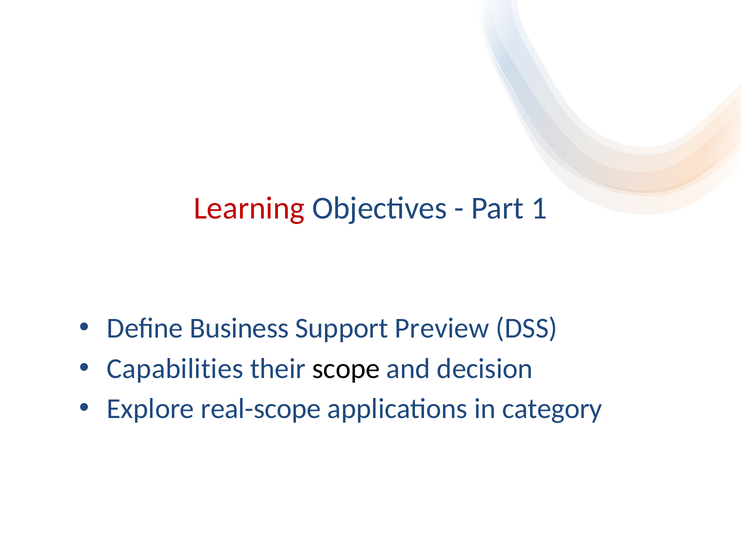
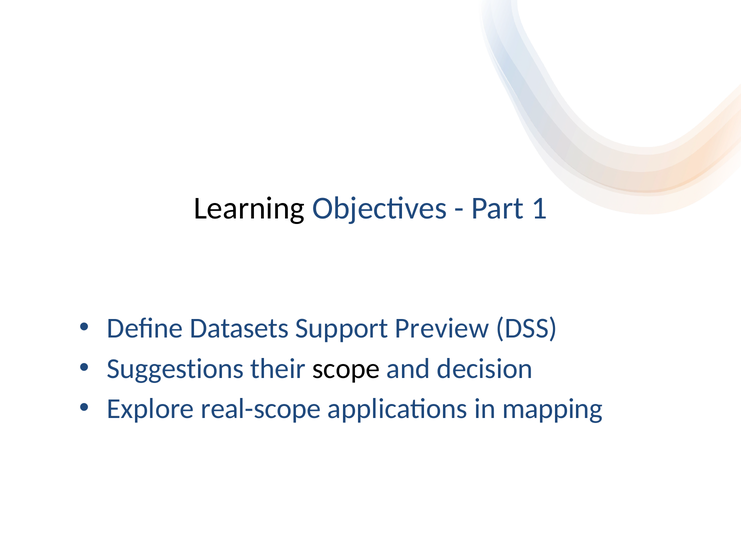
Learning colour: red -> black
Business: Business -> Datasets
Capabilities: Capabilities -> Suggestions
category: category -> mapping
